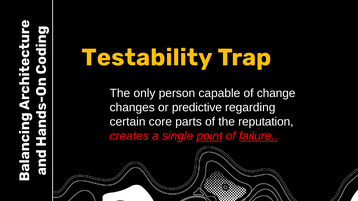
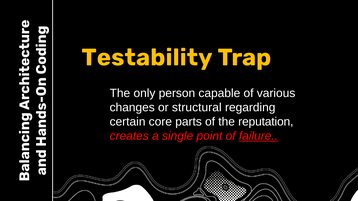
change: change -> various
predictive: predictive -> structural
point underline: present -> none
